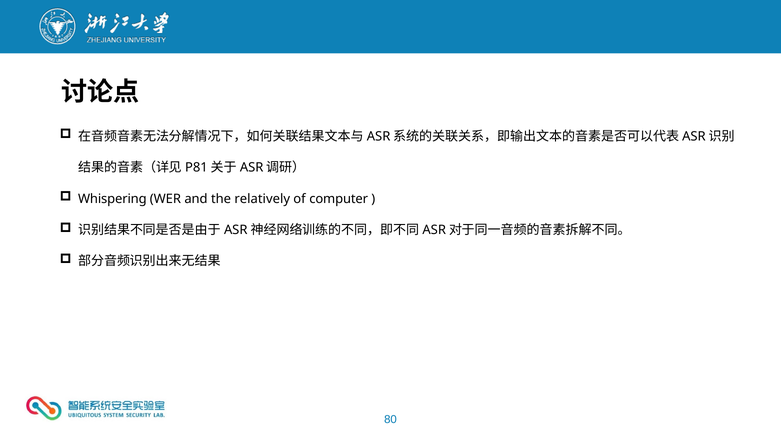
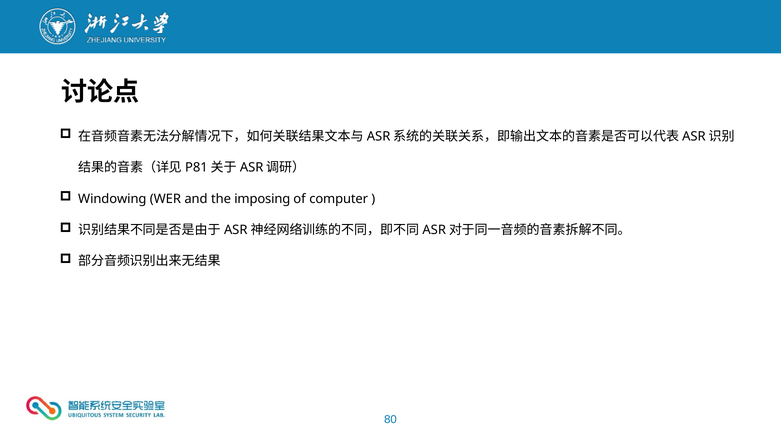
Whispering: Whispering -> Windowing
relatively: relatively -> imposing
